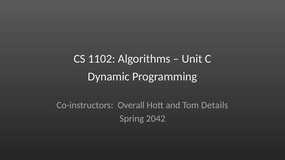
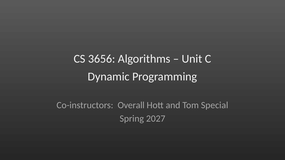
1102: 1102 -> 3656
Details: Details -> Special
2042: 2042 -> 2027
